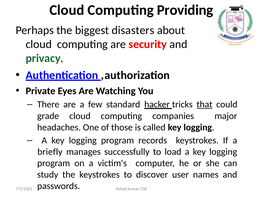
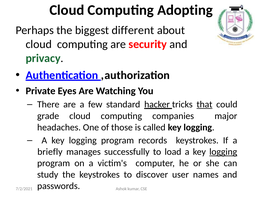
Providing: Providing -> Adopting
disasters: disasters -> different
logging at (223, 152) underline: none -> present
